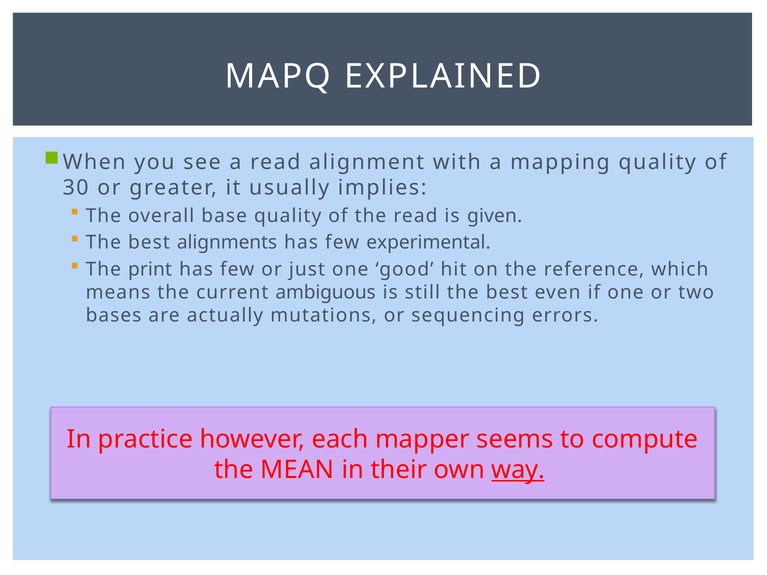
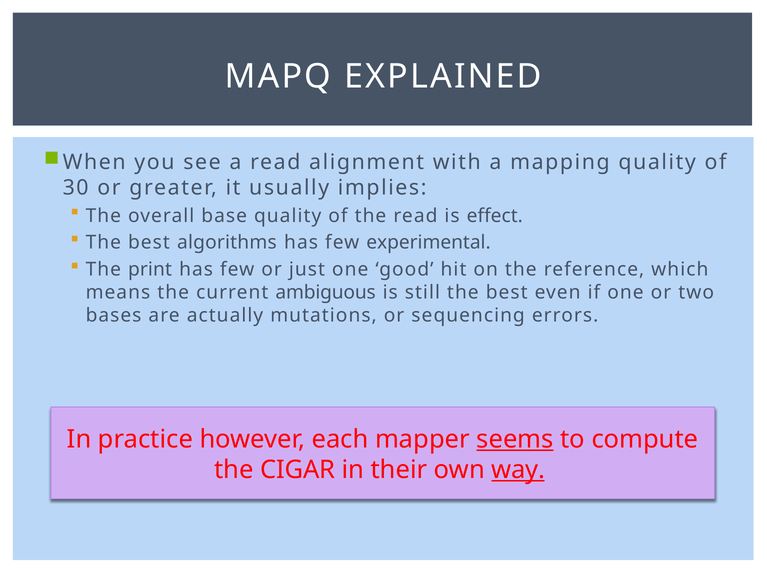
given: given -> effect
alignments: alignments -> algorithms
seems underline: none -> present
MEAN: MEAN -> CIGAR
